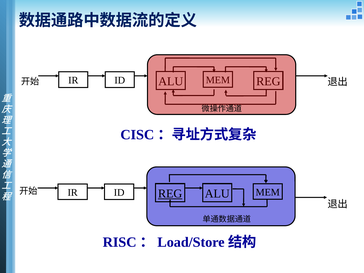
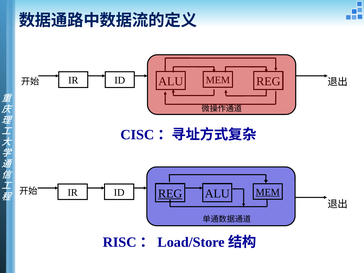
MEM at (268, 192) underline: none -> present
